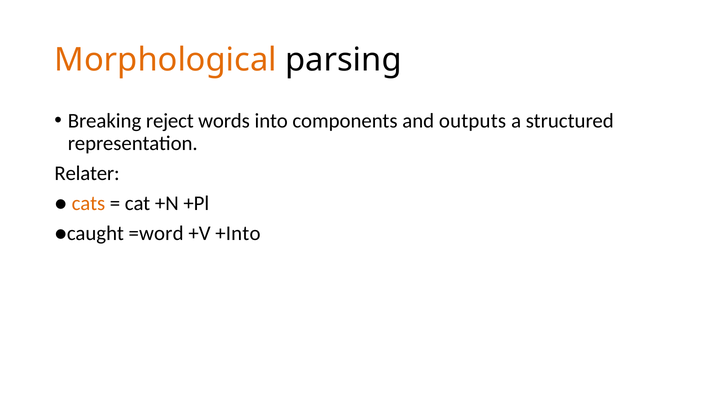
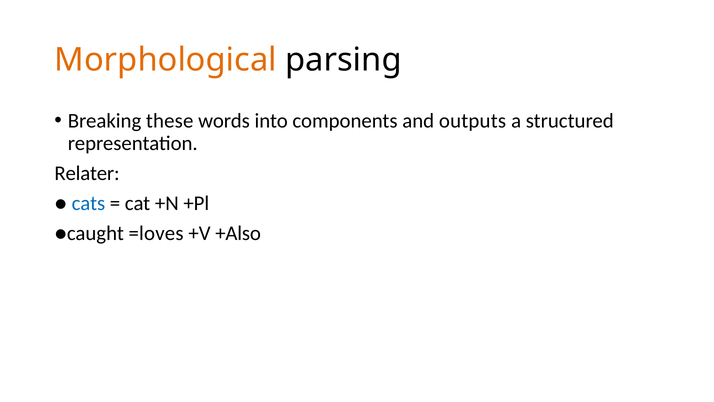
reject: reject -> these
cats colour: orange -> blue
=word: =word -> =loves
+Into: +Into -> +Also
